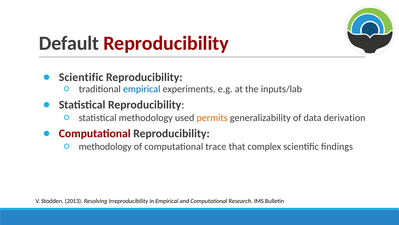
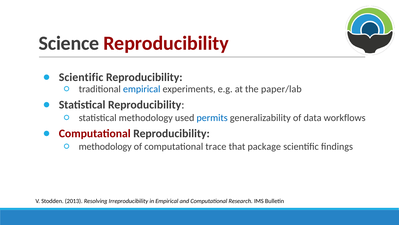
Default: Default -> Science
inputs/lab: inputs/lab -> paper/lab
permits colour: orange -> blue
derivation: derivation -> workflows
complex: complex -> package
